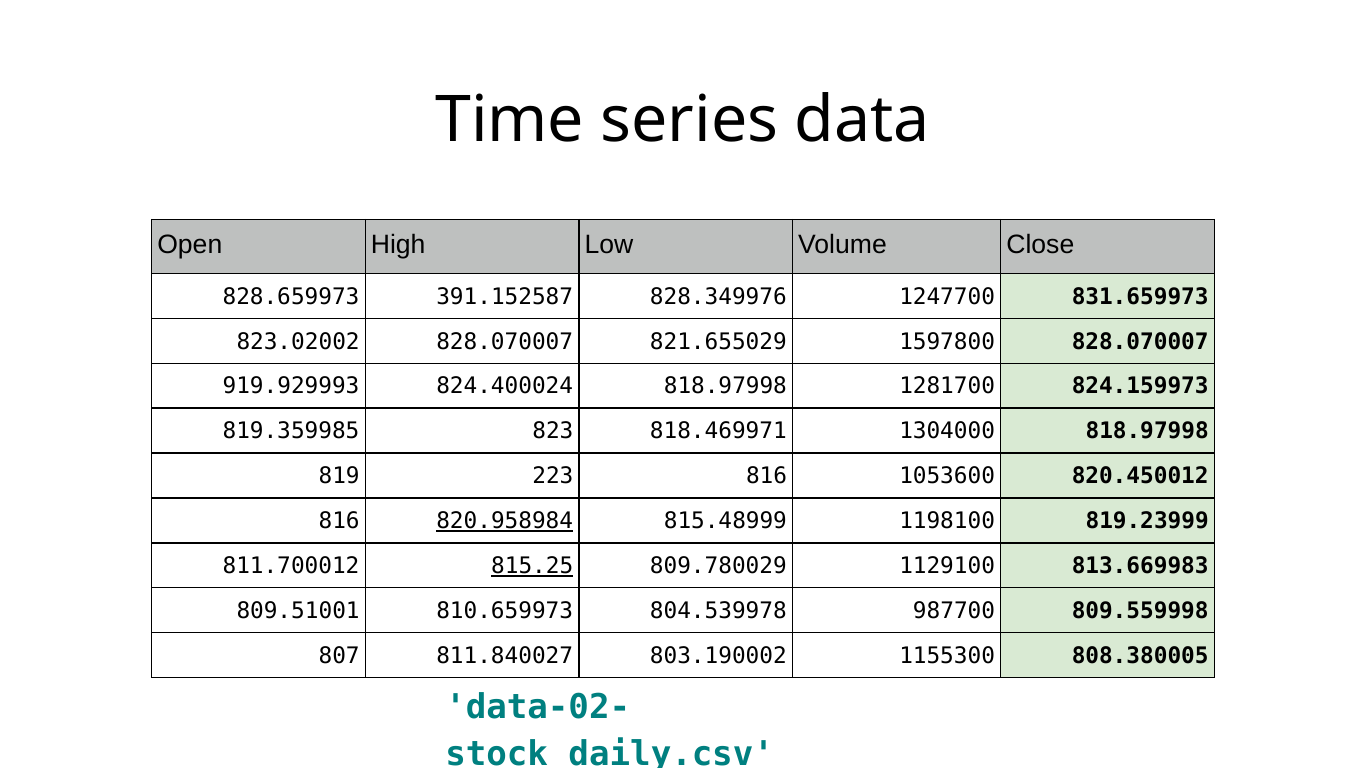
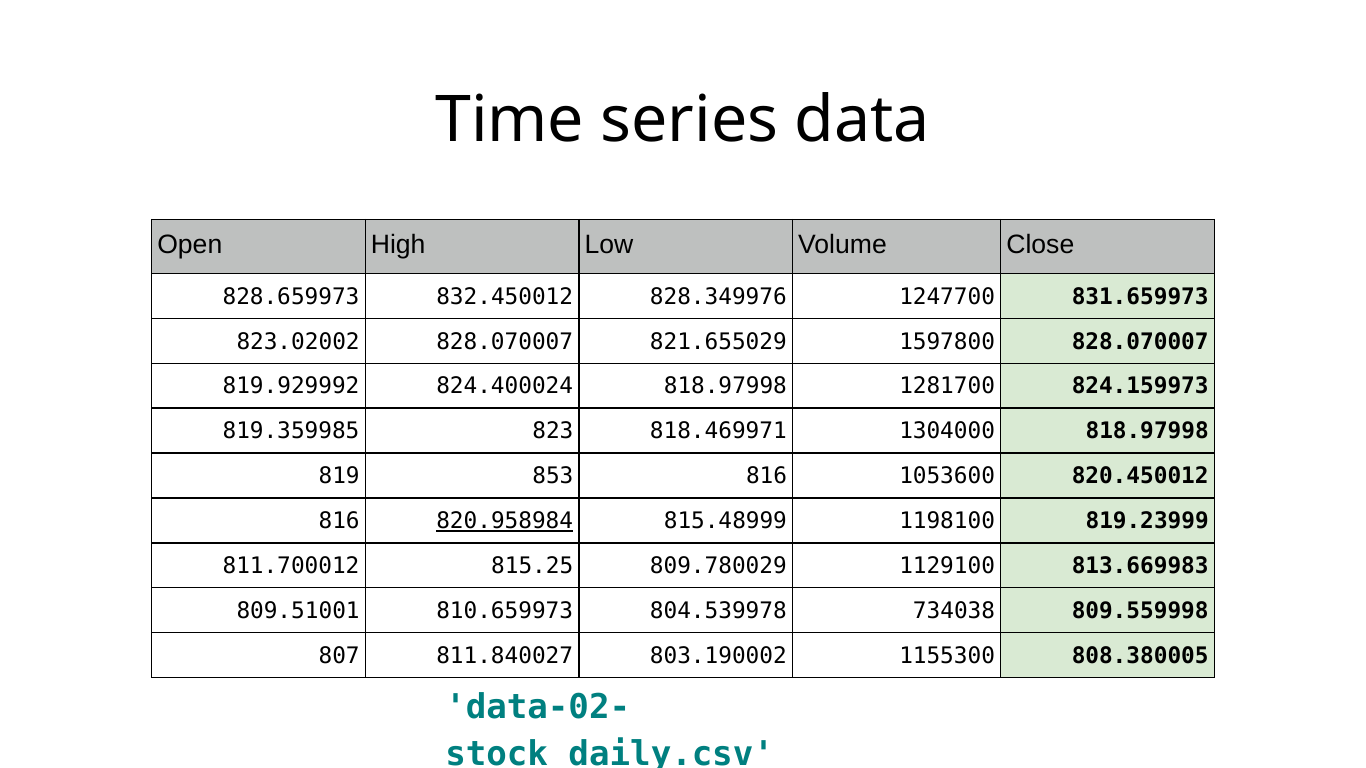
391.152587: 391.152587 -> 832.450012
919.929993: 919.929993 -> 819.929992
223: 223 -> 853
815.25 underline: present -> none
987700: 987700 -> 734038
